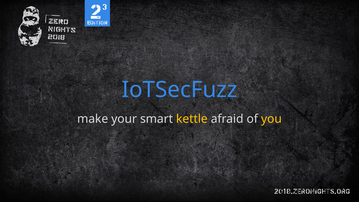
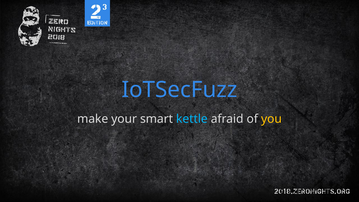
kettle colour: yellow -> light blue
